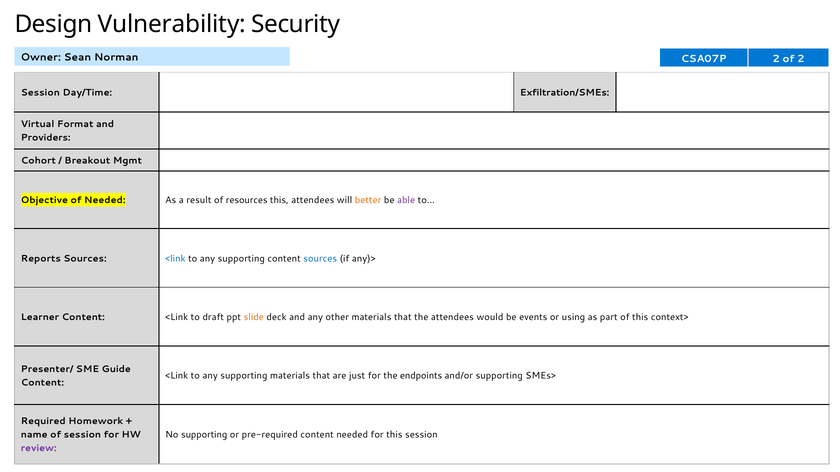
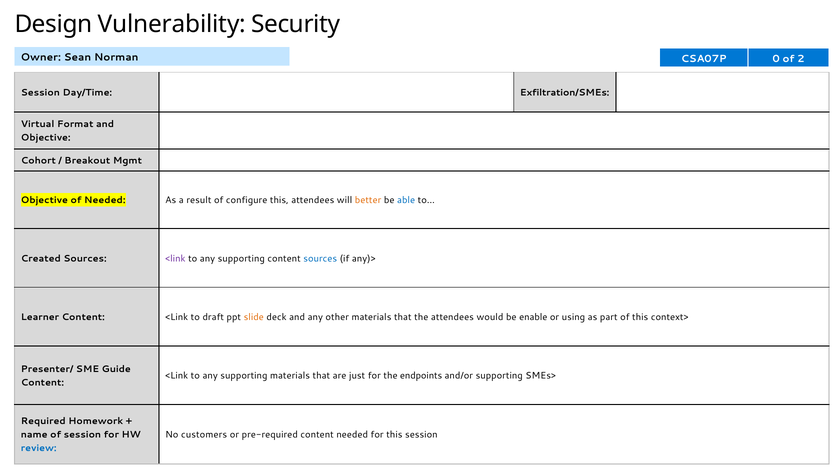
CSA07P 2: 2 -> 0
Providers at (46, 138): Providers -> Objective
resources: resources -> configure
able colour: purple -> blue
Reports: Reports -> Created
<link at (175, 259) colour: blue -> purple
events: events -> enable
No supporting: supporting -> customers
review colour: purple -> blue
